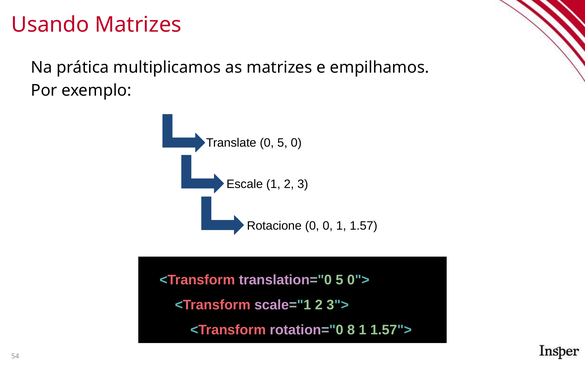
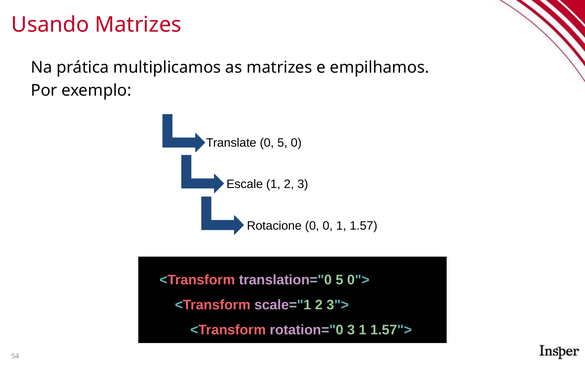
rotation="0 8: 8 -> 3
